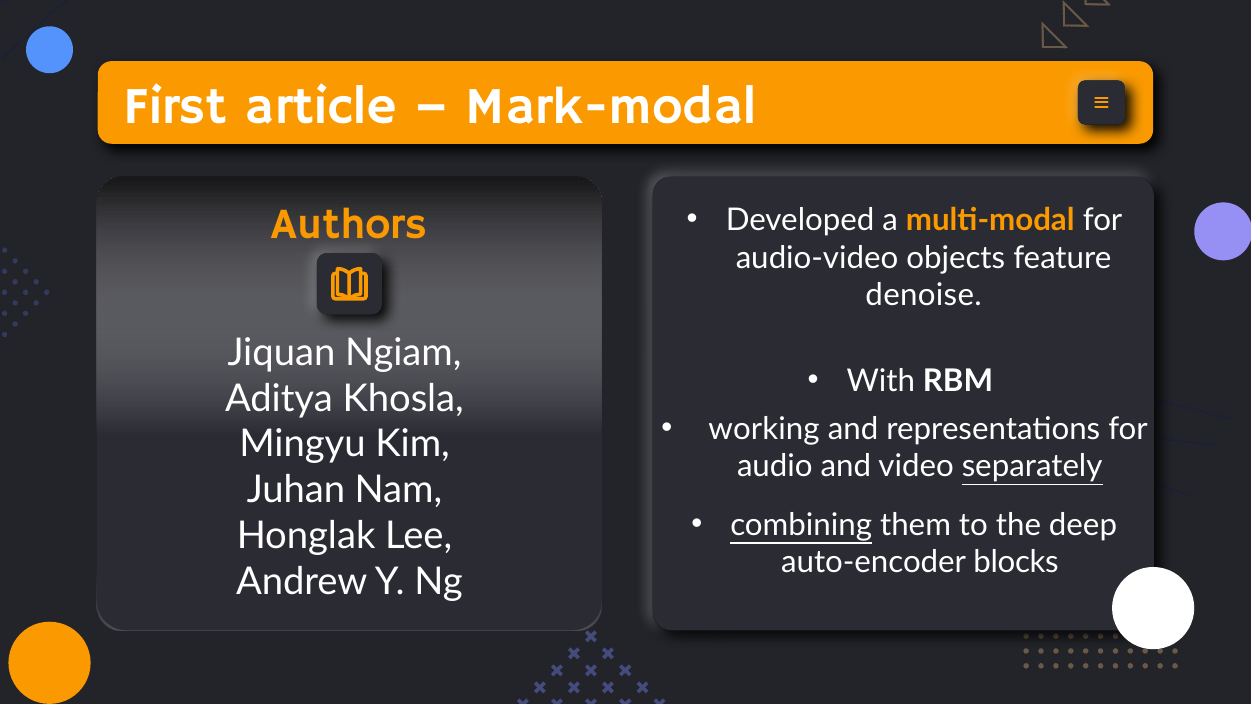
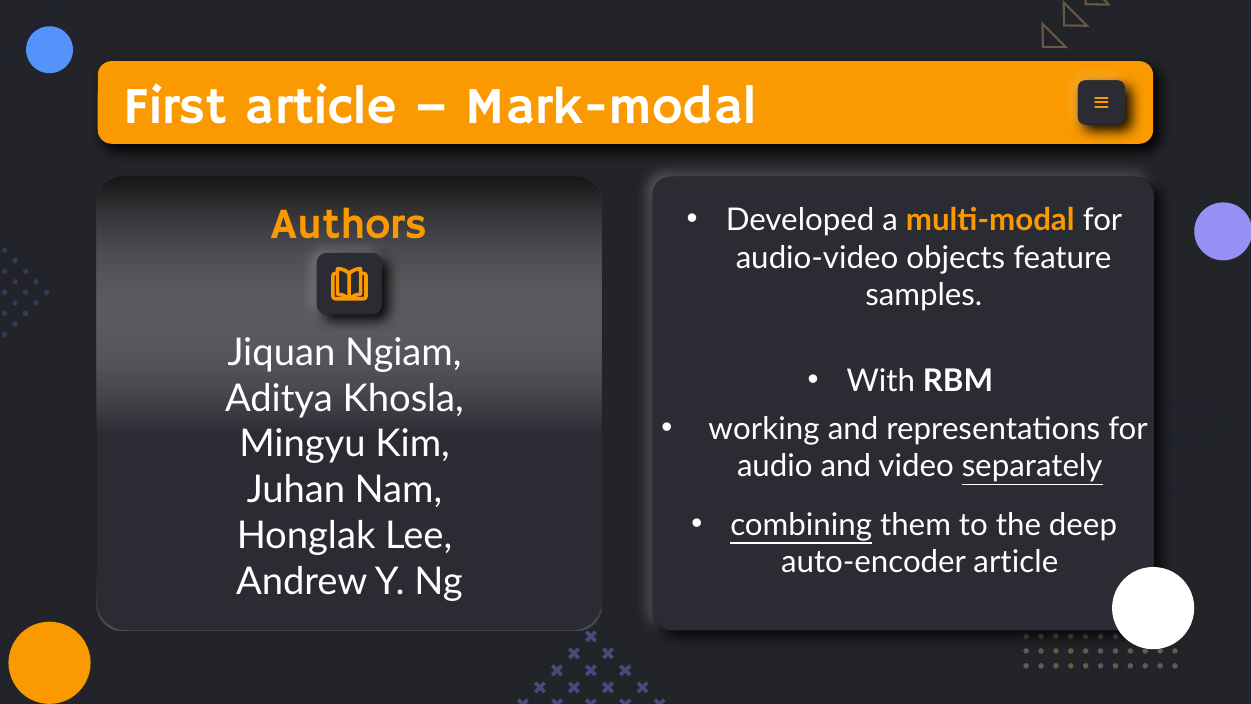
denoise: denoise -> samples
auto-encoder blocks: blocks -> article
